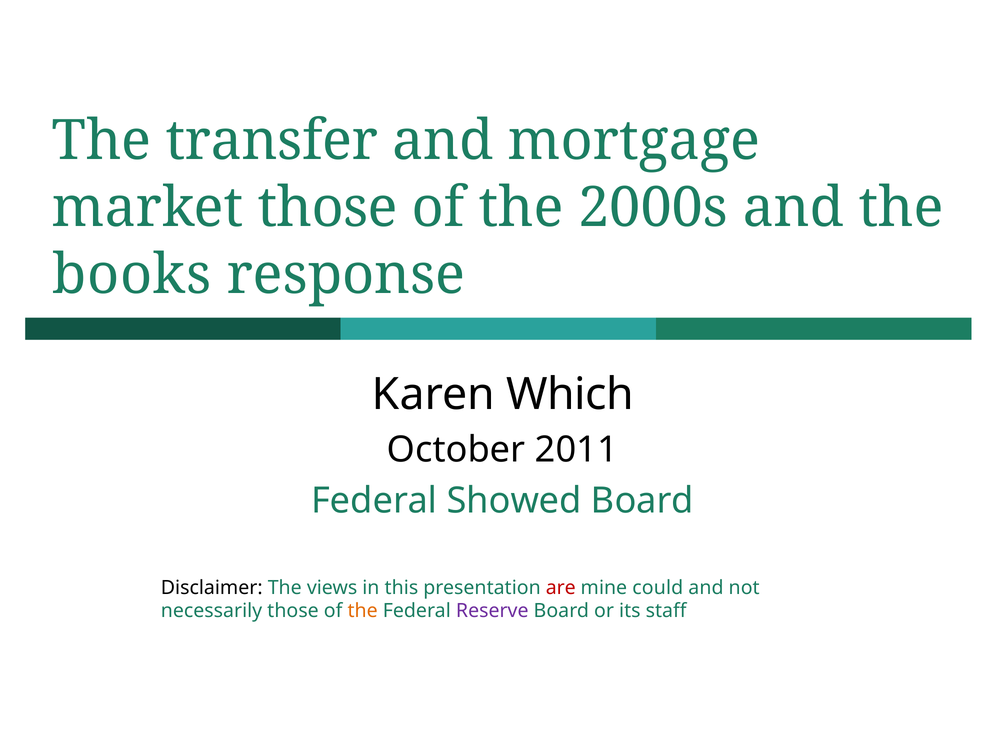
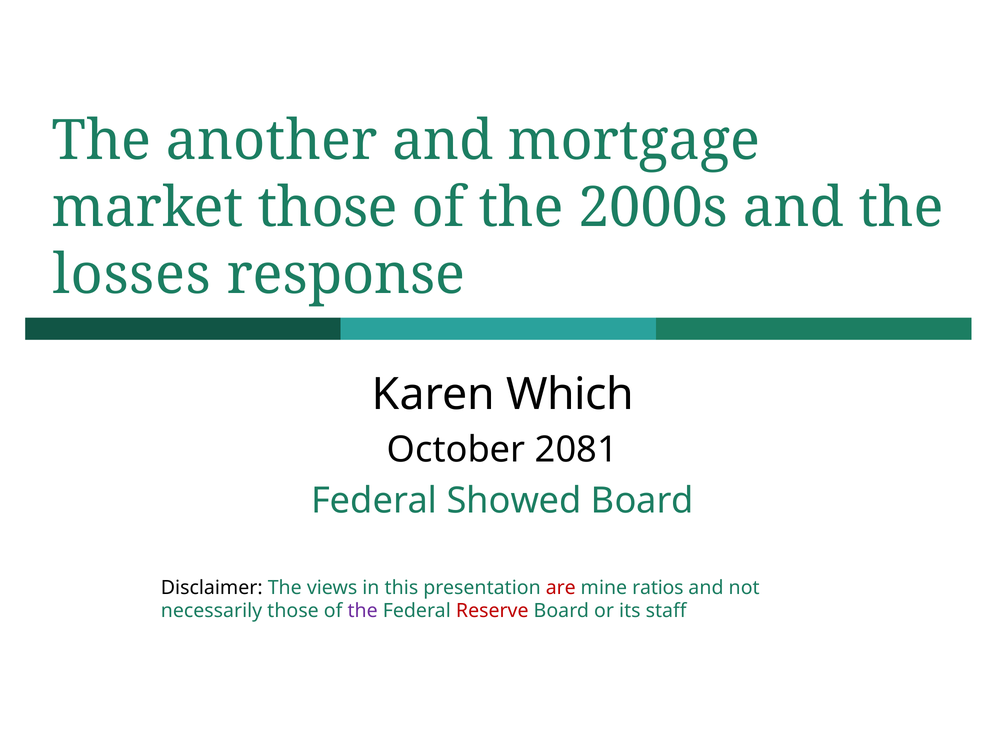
transfer: transfer -> another
books: books -> losses
2011: 2011 -> 2081
could: could -> ratios
the at (363, 611) colour: orange -> purple
Reserve colour: purple -> red
